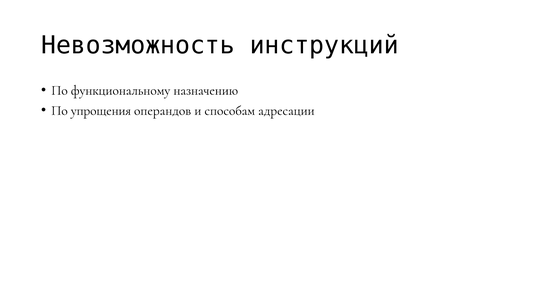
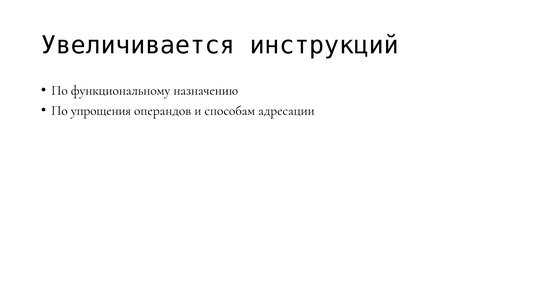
Невозможность: Невозможность -> Увеличивается
